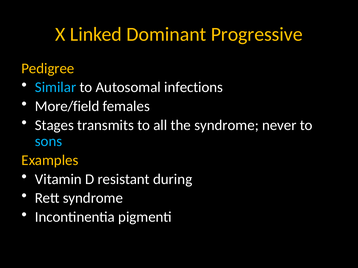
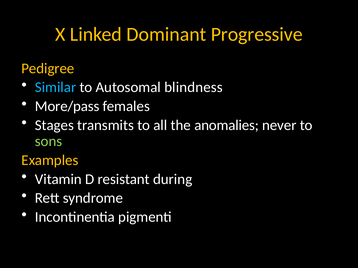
infections: infections -> blindness
More/field: More/field -> More/pass
the syndrome: syndrome -> anomalies
sons colour: light blue -> light green
